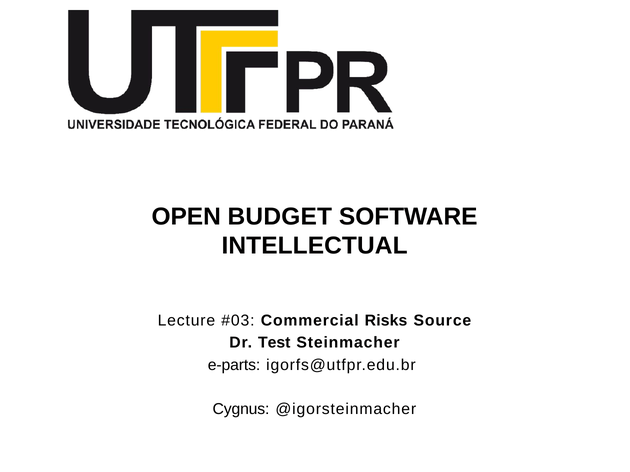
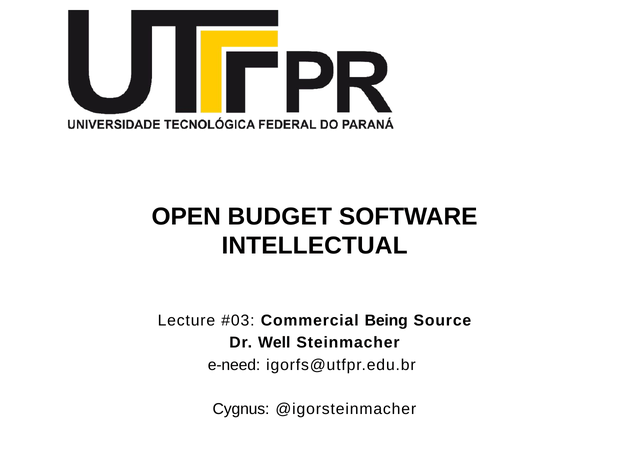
Risks: Risks -> Being
Test: Test -> Well
e-parts: e-parts -> e-need
